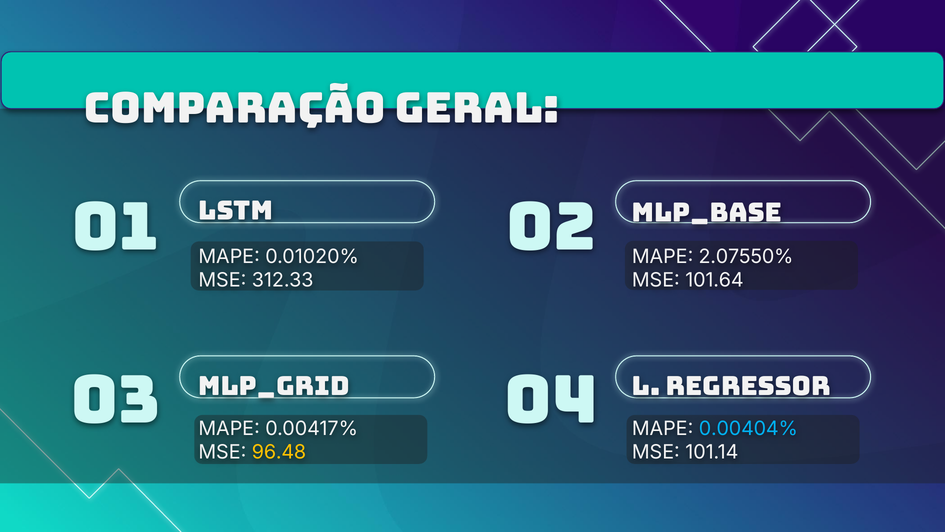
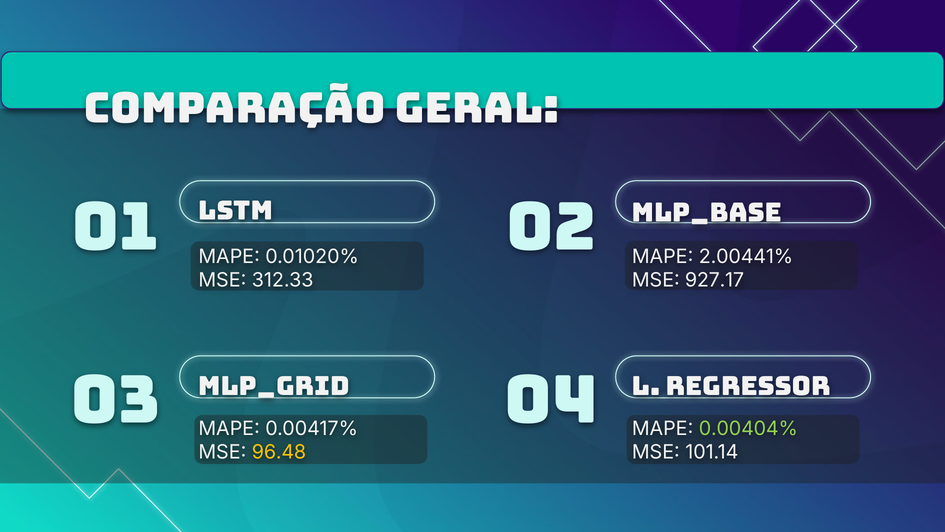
2.07550%: 2.07550% -> 2.00441%
101.64: 101.64 -> 927.17
0.00404% colour: light blue -> light green
